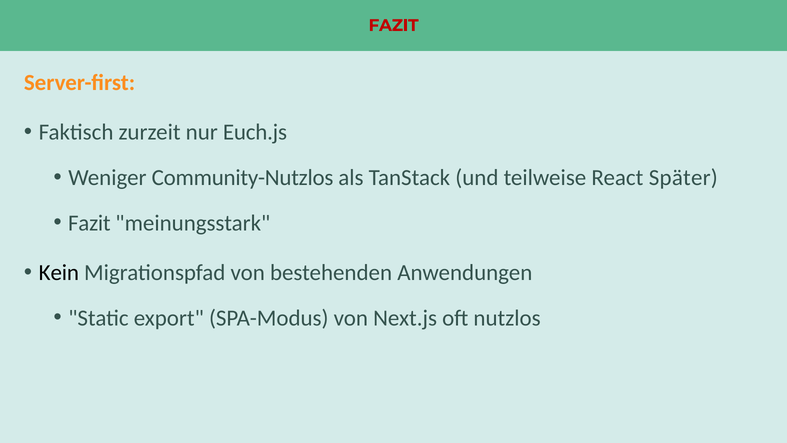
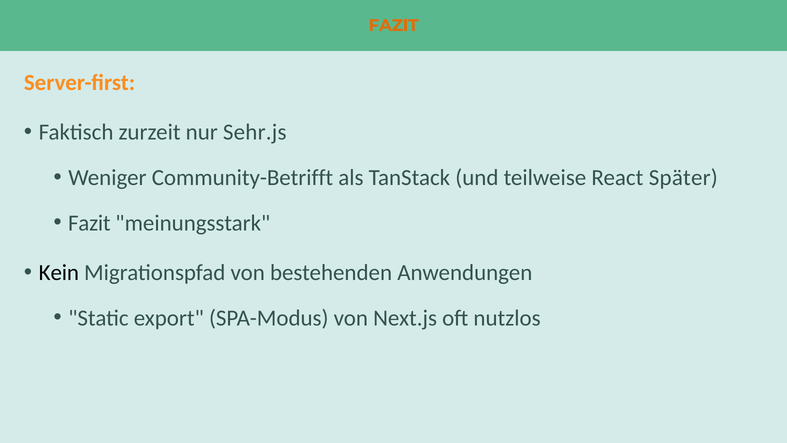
FAZIT at (394, 25) colour: red -> orange
Euch.js: Euch.js -> Sehr.js
Community-Nutzlos: Community-Nutzlos -> Community-Betrifft
